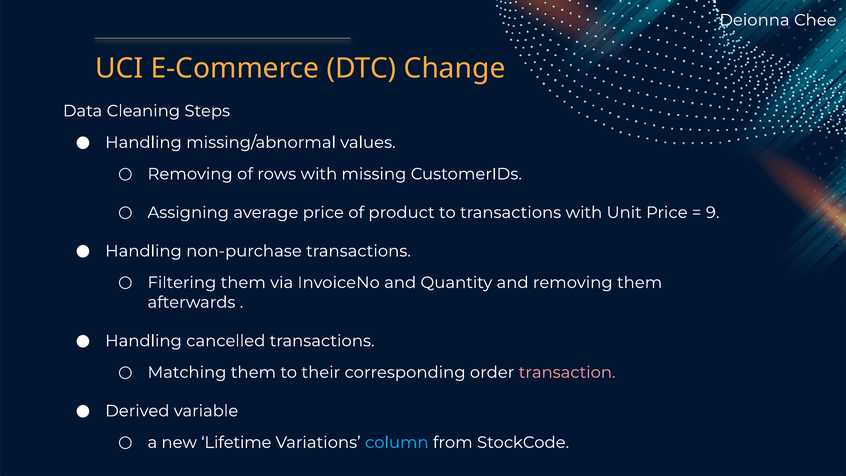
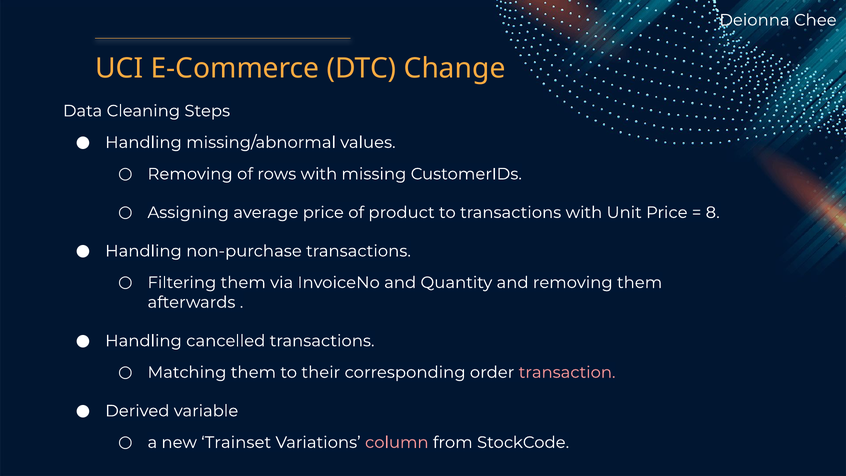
9: 9 -> 8
Lifetime: Lifetime -> Trainset
column colour: light blue -> pink
